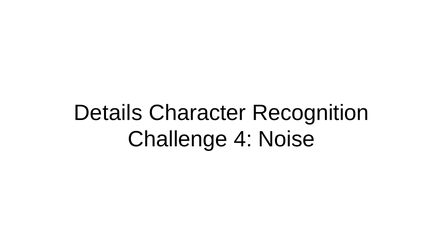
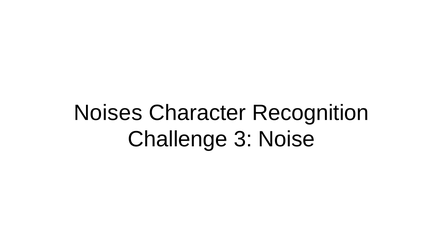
Details: Details -> Noises
4: 4 -> 3
